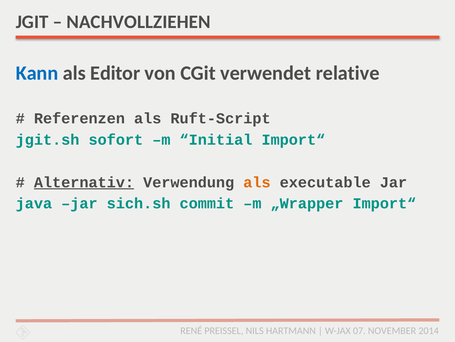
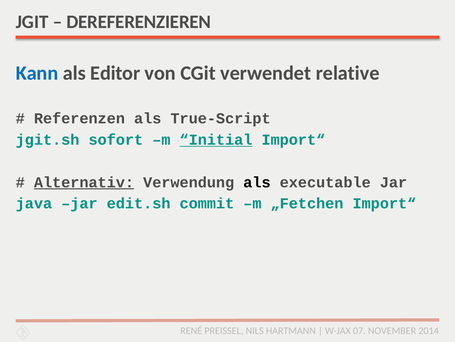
NACHVOLLZIEHEN: NACHVOLLZIEHEN -> DEREFERENZIEREN
Ruft-Script: Ruft-Script -> True-Script
Initial underline: none -> present
als at (257, 182) colour: orange -> black
sich.sh: sich.sh -> edit.sh
„Wrapper: „Wrapper -> „Fetchen
